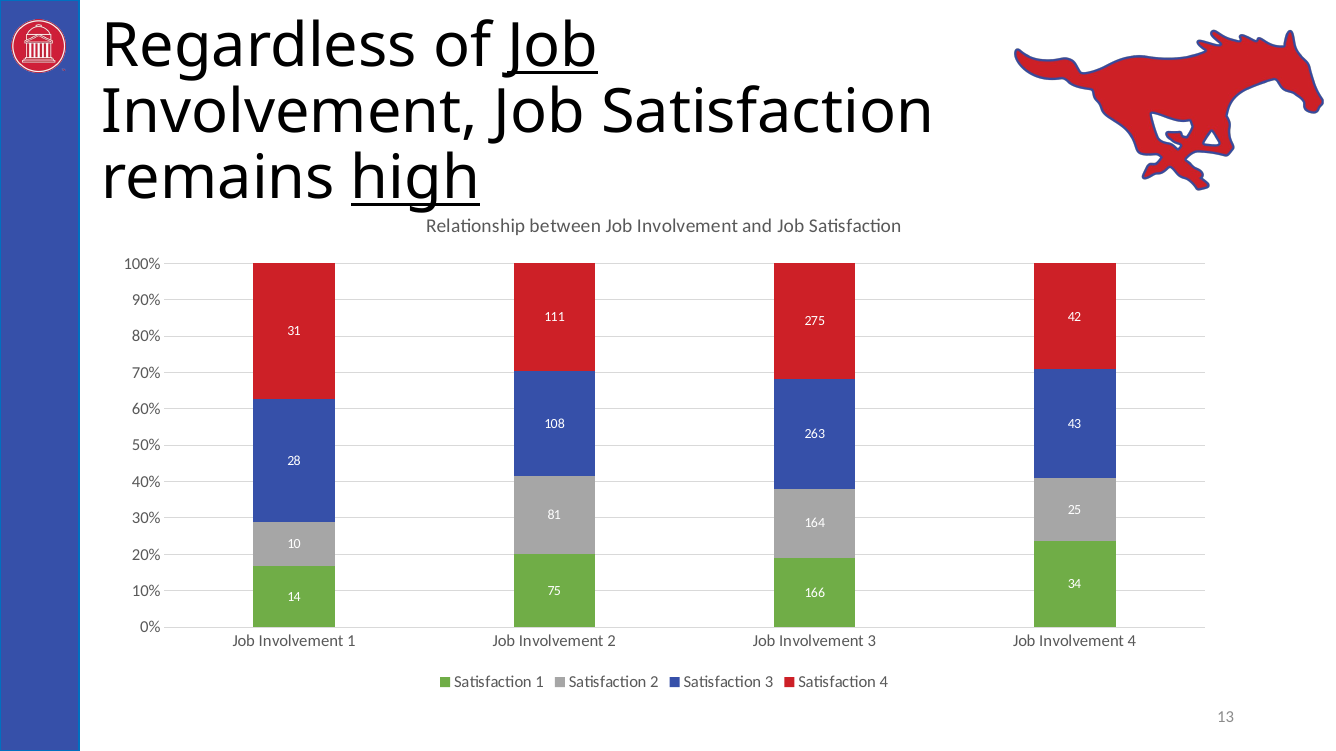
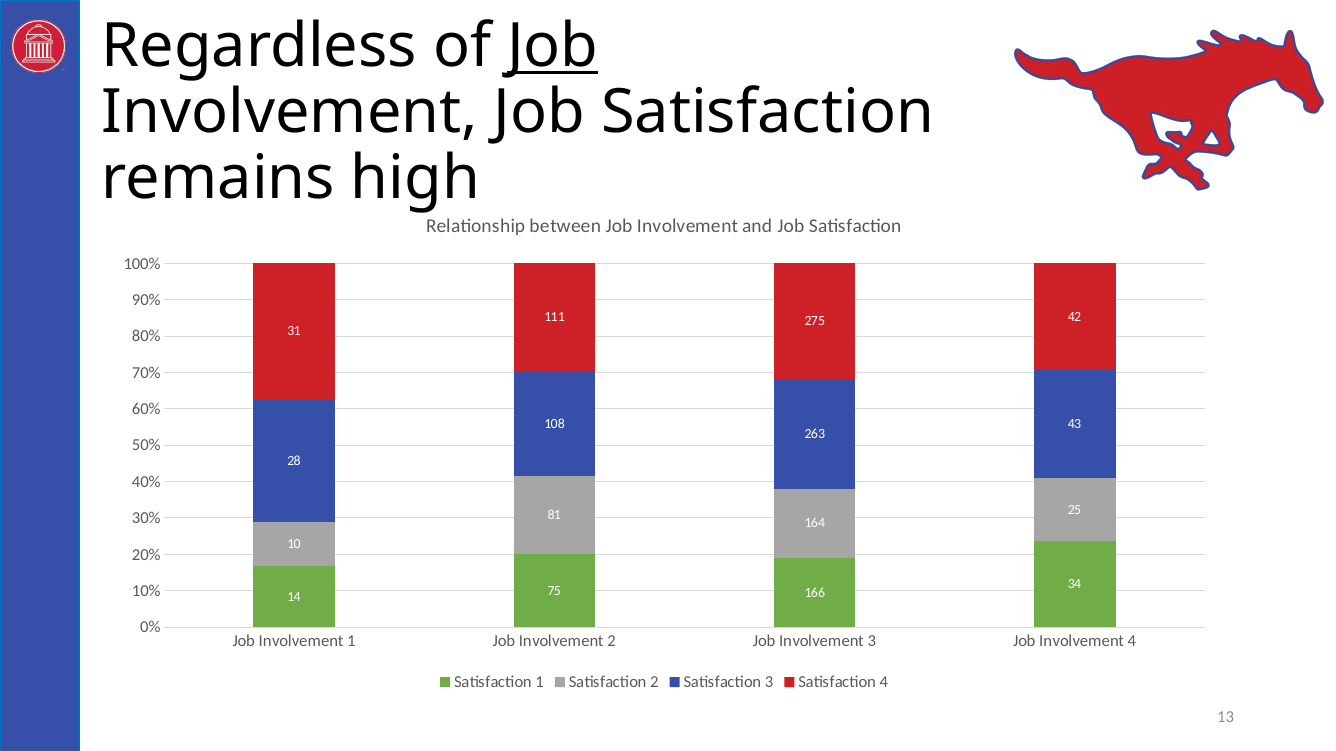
high underline: present -> none
